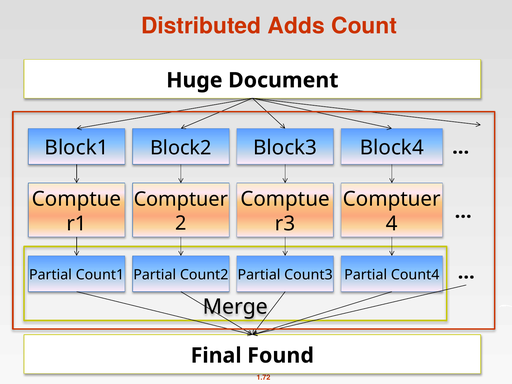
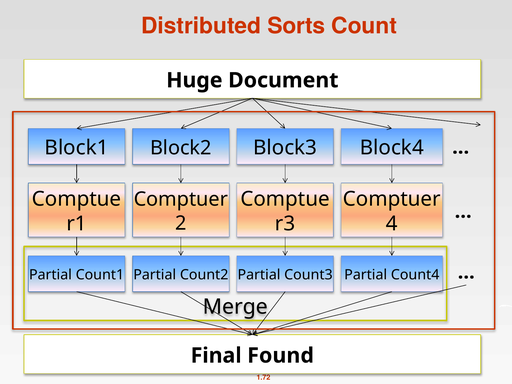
Adds: Adds -> Sorts
